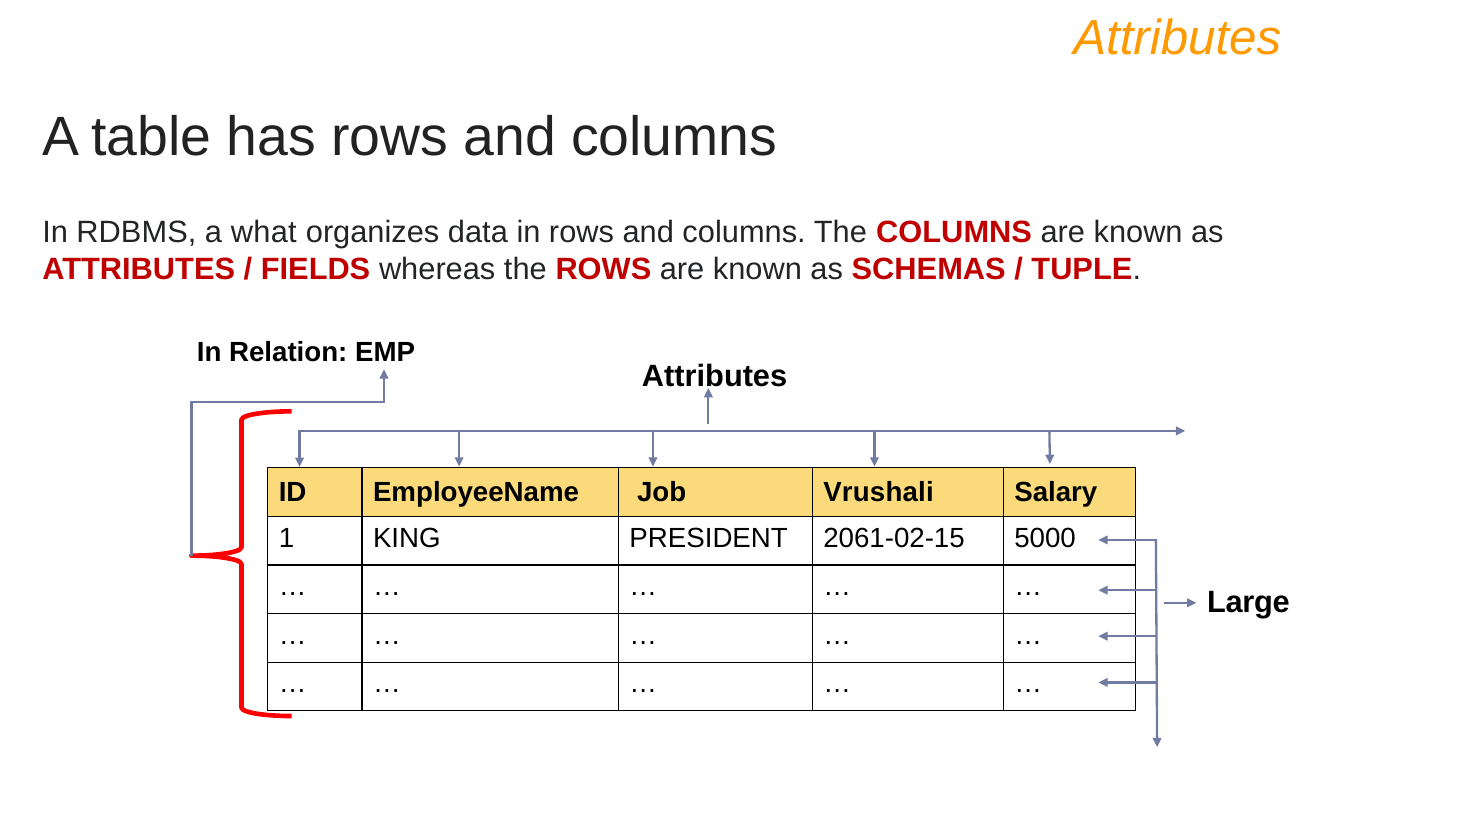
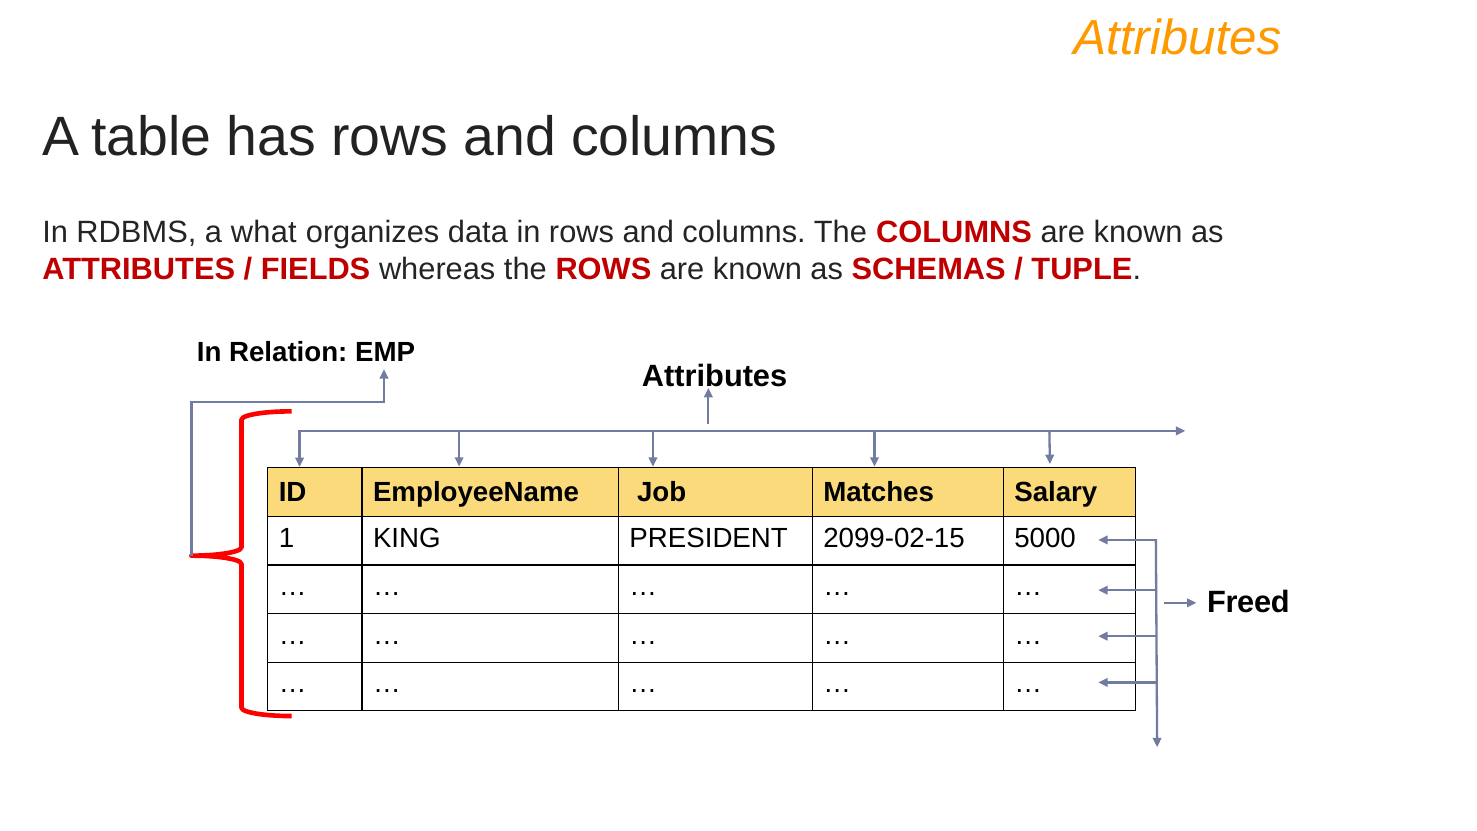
Vrushali: Vrushali -> Matches
2061-02-15: 2061-02-15 -> 2099-02-15
Large: Large -> Freed
